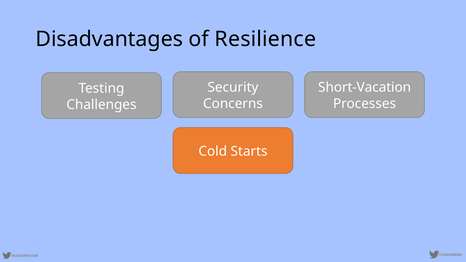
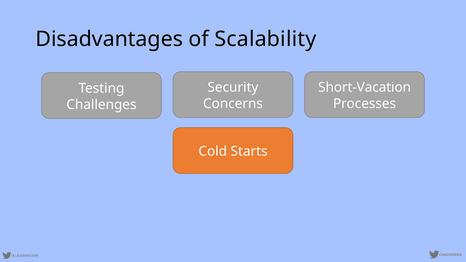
Resilience: Resilience -> Scalability
